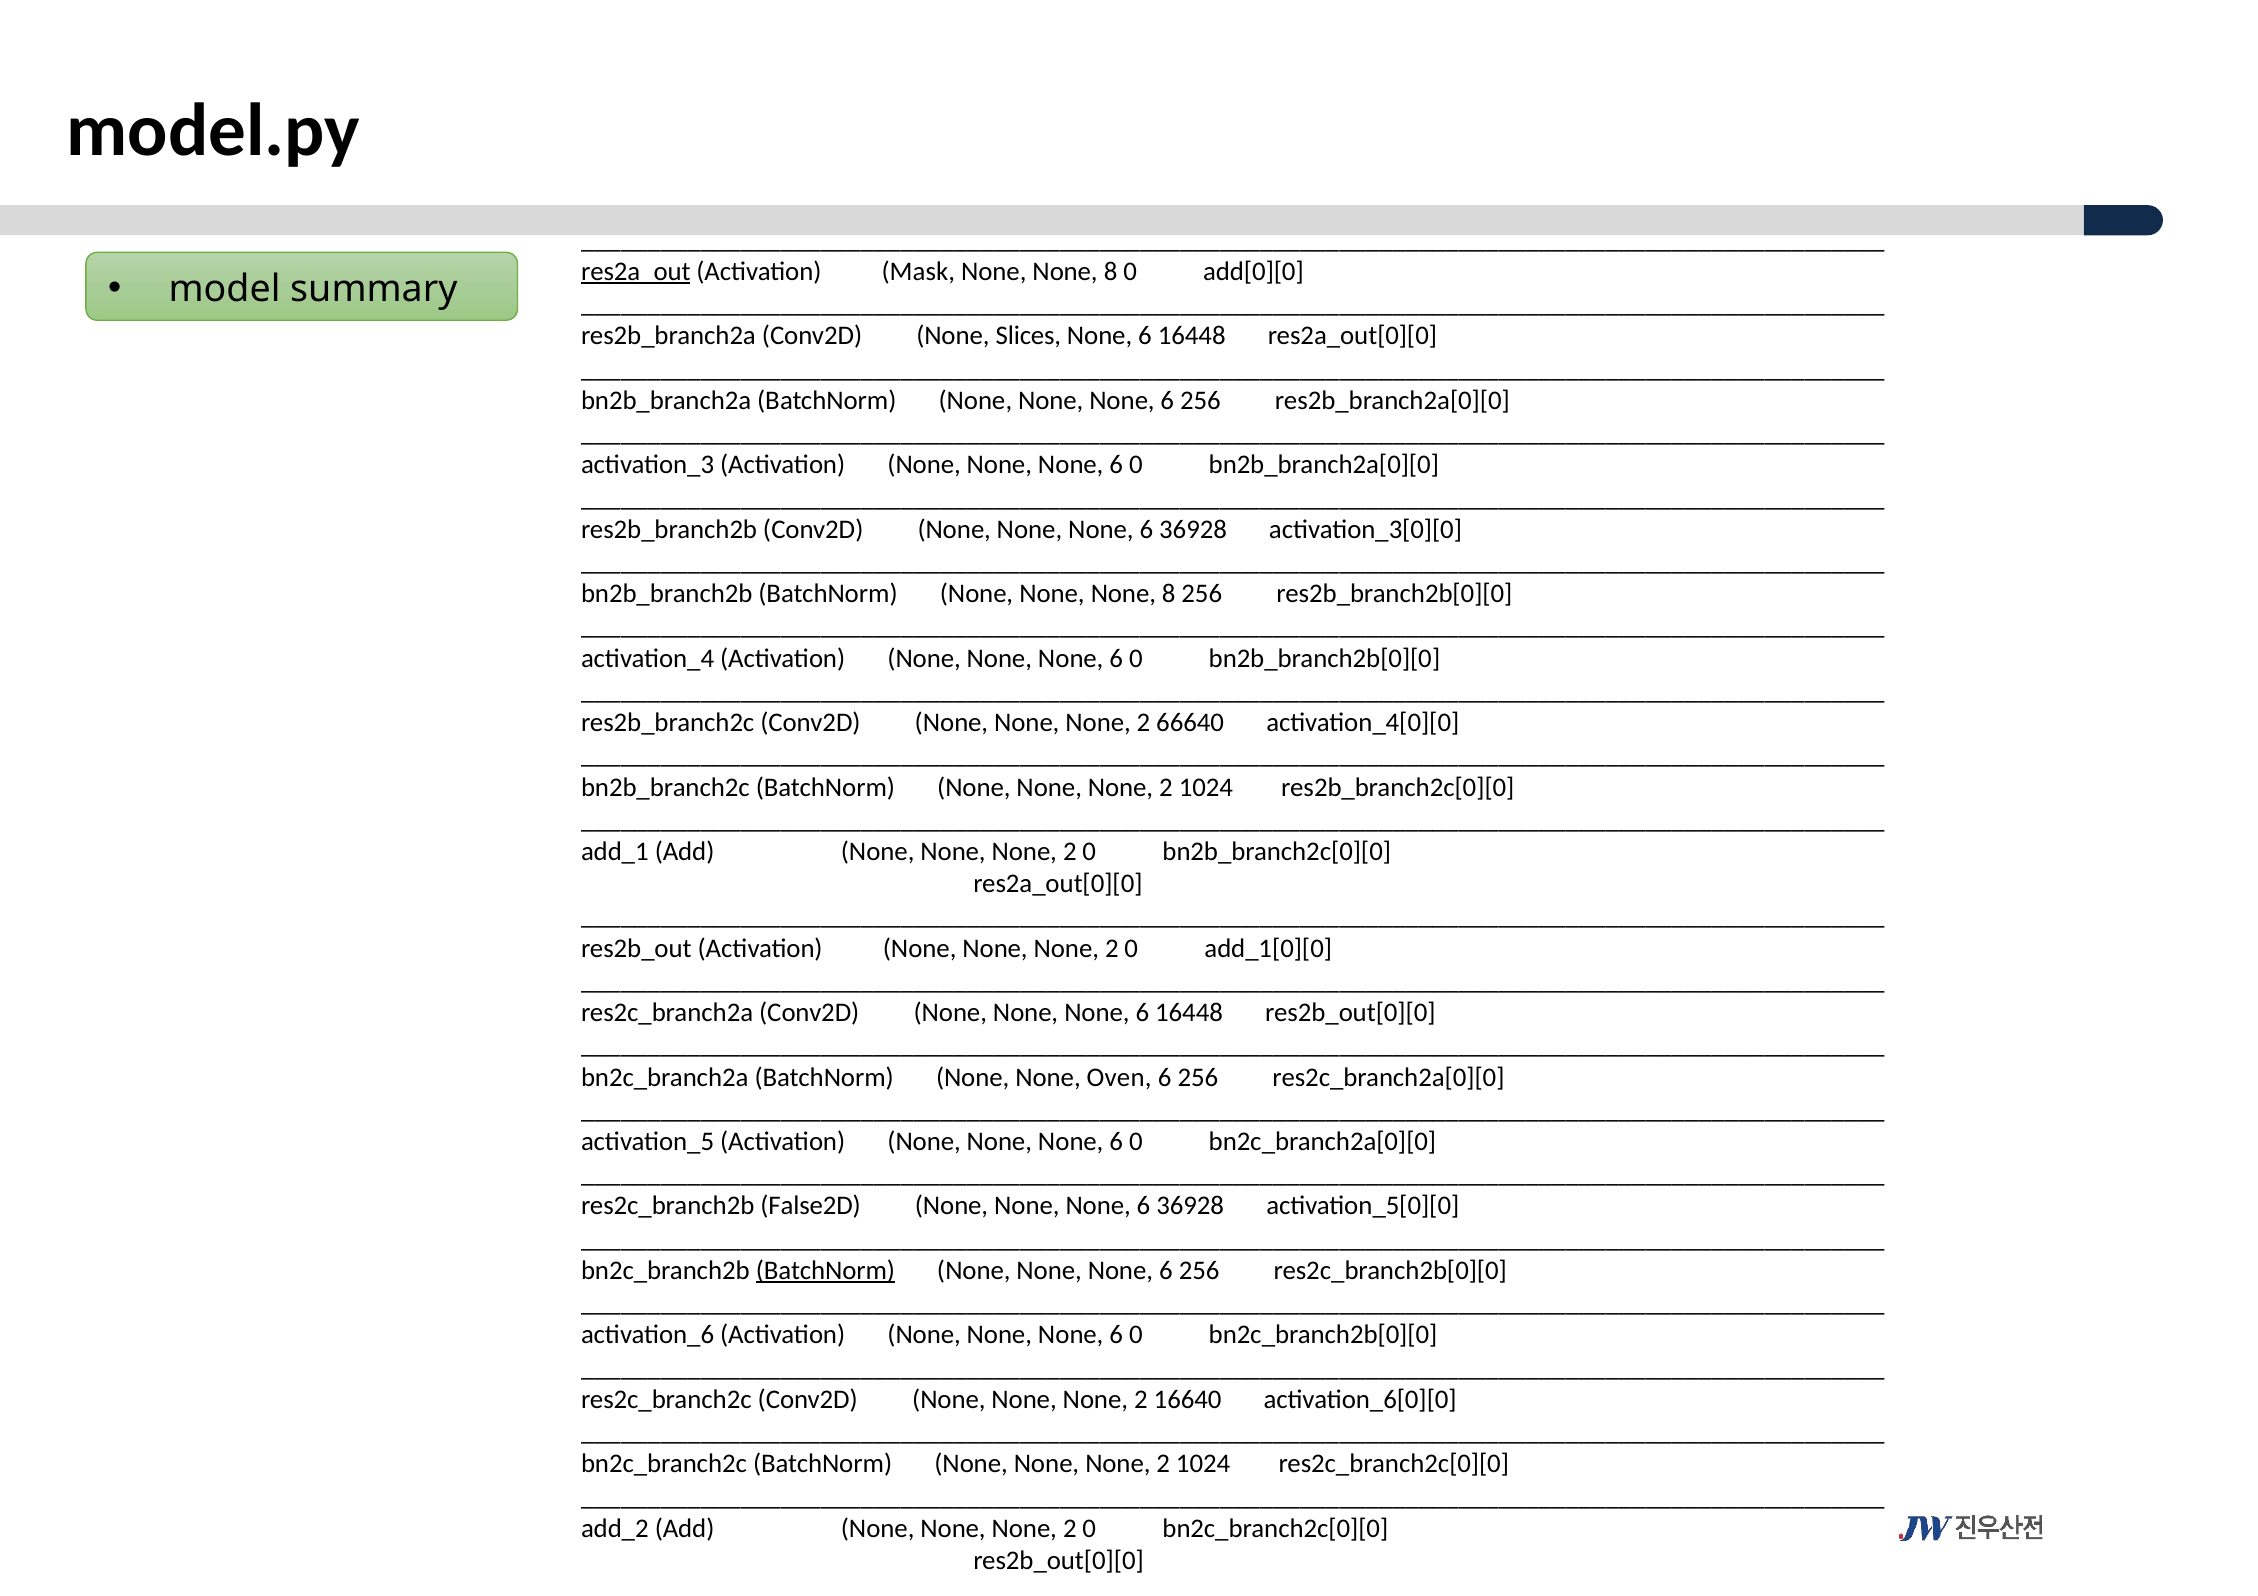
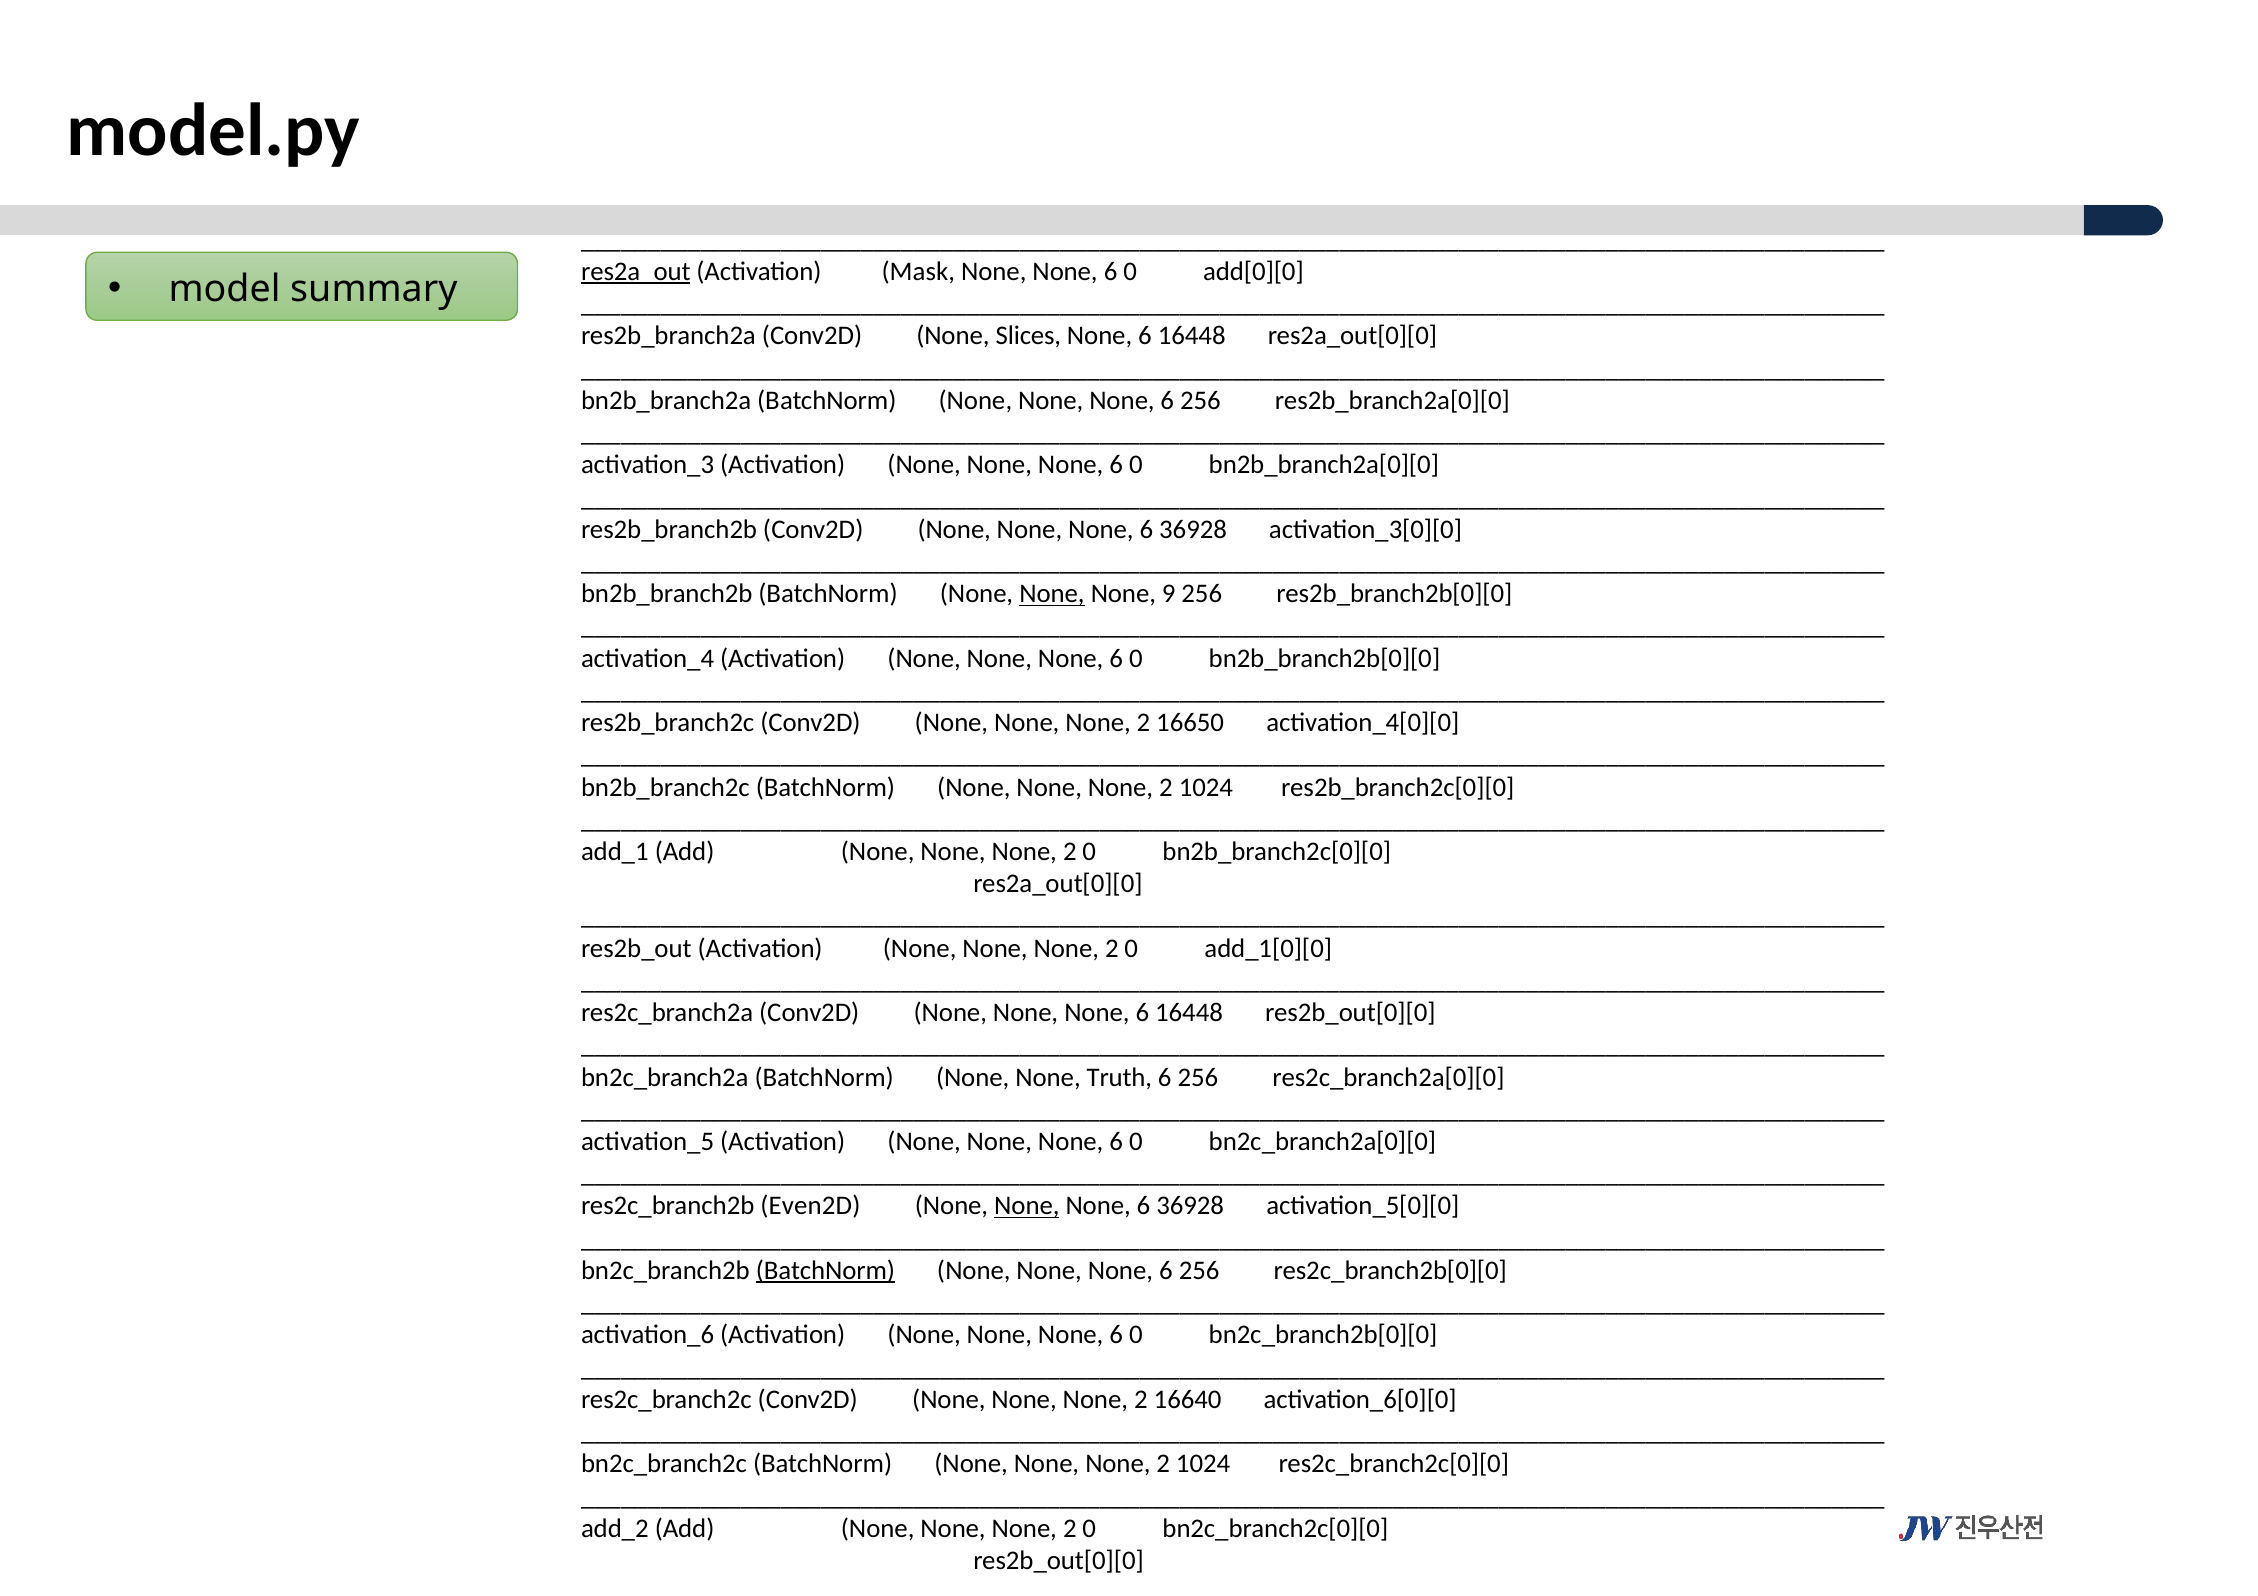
8 at (1111, 272): 8 -> 6
None at (1052, 594) underline: none -> present
8 at (1169, 594): 8 -> 9
66640: 66640 -> 16650
Oven: Oven -> Truth
False2D: False2D -> Even2D
None at (1027, 1207) underline: none -> present
